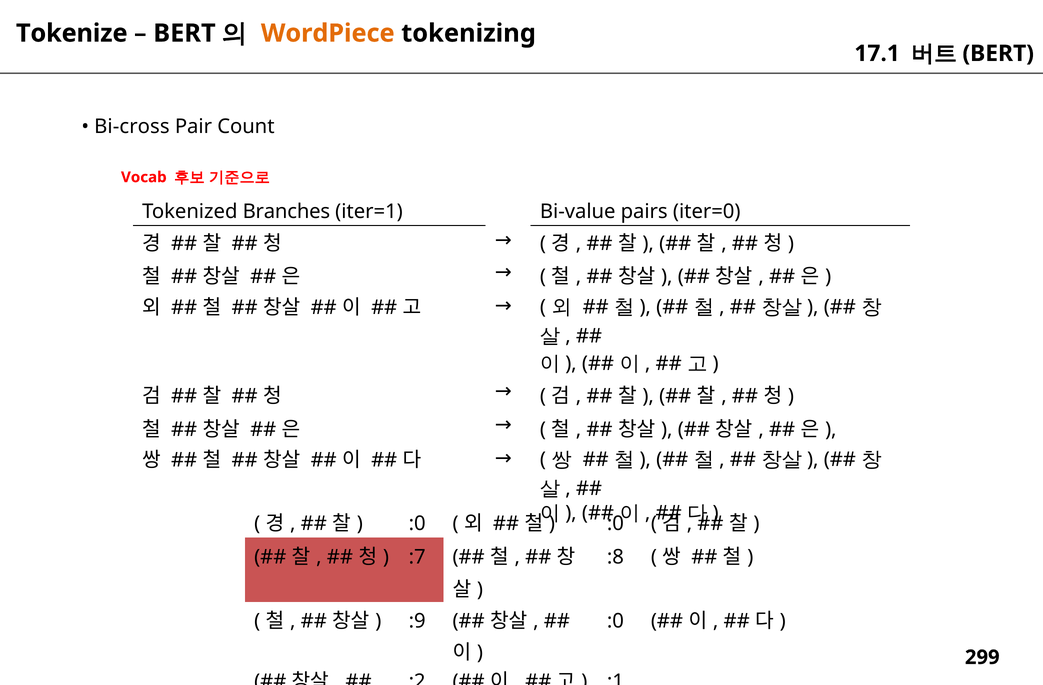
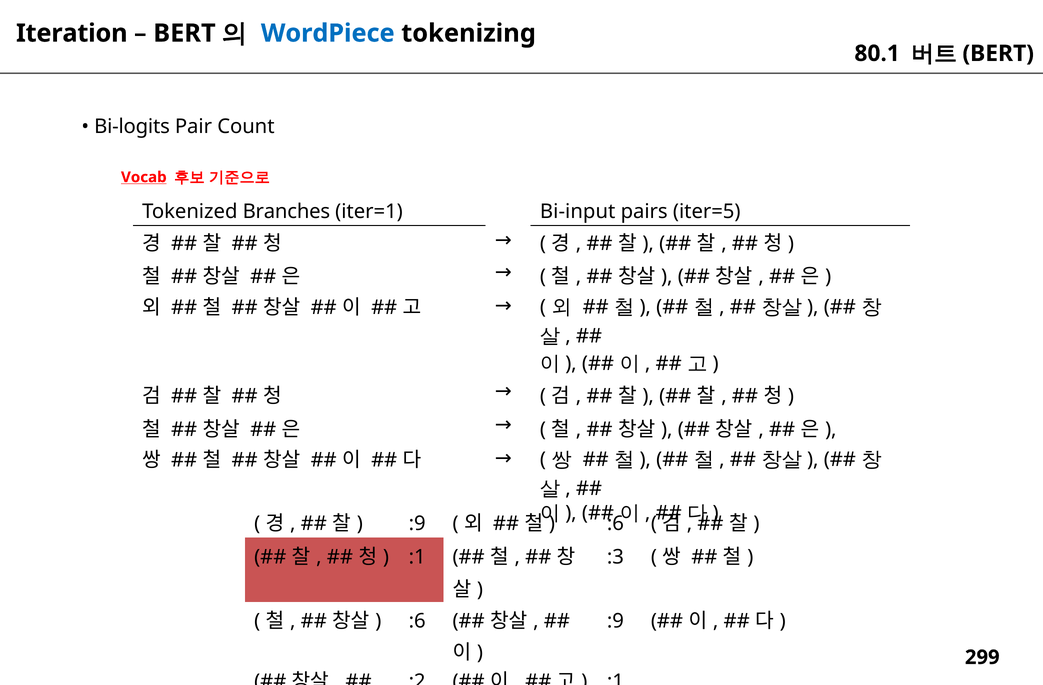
Tokenize: Tokenize -> Iteration
WordPiece colour: orange -> blue
17.1: 17.1 -> 80.1
Bi-cross: Bi-cross -> Bi-logits
Vocab underline: none -> present
Bi-value: Bi-value -> Bi-input
iter=0: iter=0 -> iter=5
:0 at (417, 524): :0 -> :9
:0 at (615, 524): :0 -> :6
:7 at (417, 557): :7 -> :1
:8: :8 -> :3
:9 at (417, 621): :9 -> :6
:0 at (615, 621): :0 -> :9
